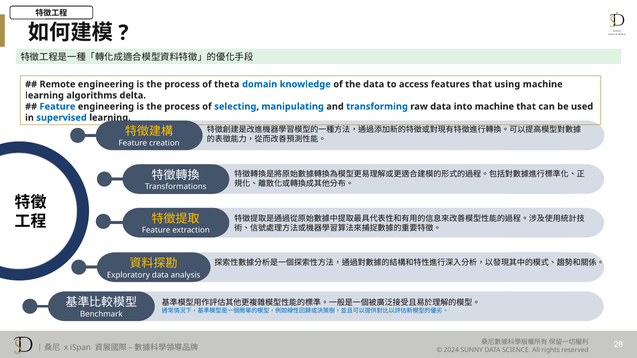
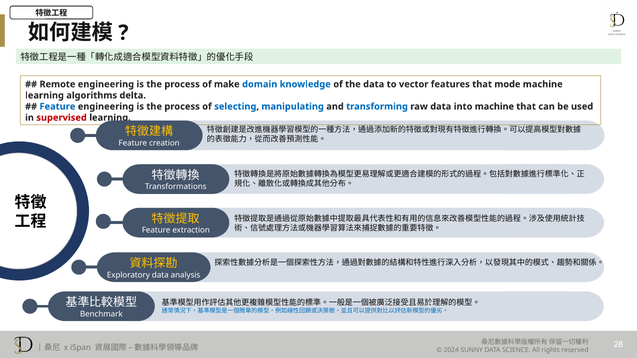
theta: theta -> make
access: access -> vector
using: using -> mode
supervised colour: blue -> red
